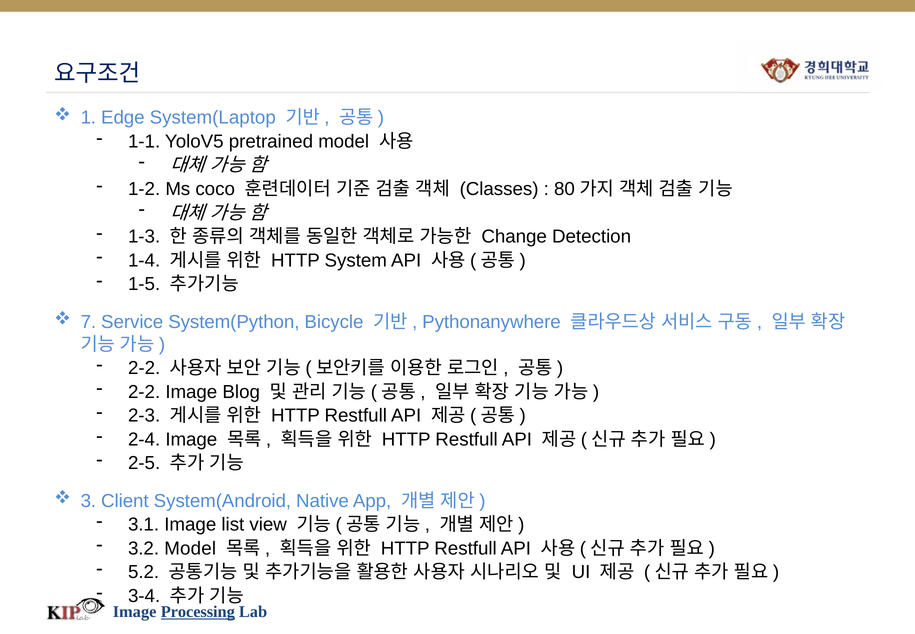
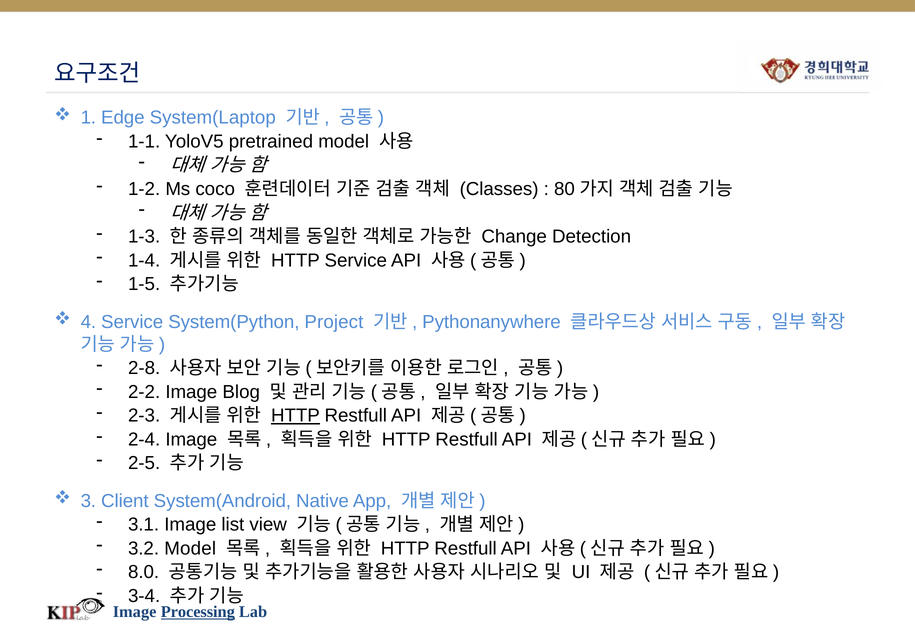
HTTP System: System -> Service
7: 7 -> 4
Bicycle: Bicycle -> Project
2-2 at (144, 368): 2-2 -> 2-8
HTTP at (295, 415) underline: none -> present
5.2: 5.2 -> 8.0
